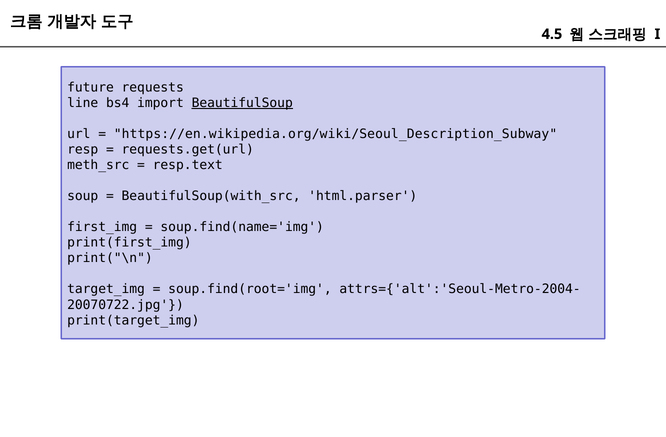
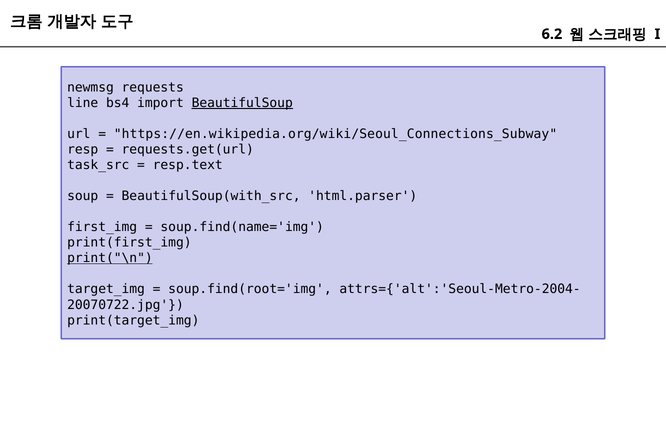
4.5: 4.5 -> 6.2
future: future -> newmsg
https://en.wikipedia.org/wiki/Seoul_Description_Subway: https://en.wikipedia.org/wiki/Seoul_Description_Subway -> https://en.wikipedia.org/wiki/Seoul_Connections_Subway
meth_src: meth_src -> task_src
print("\n underline: none -> present
